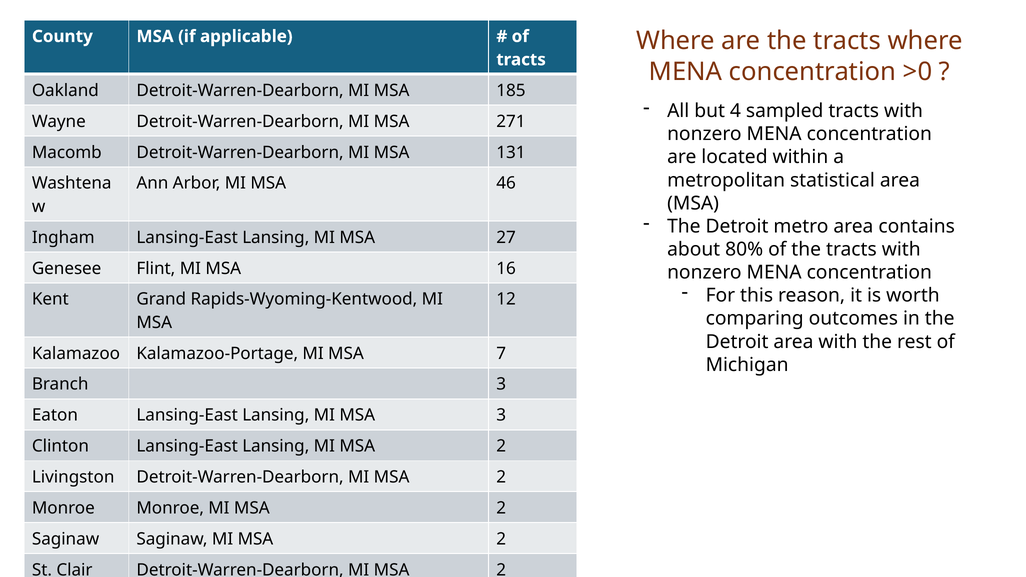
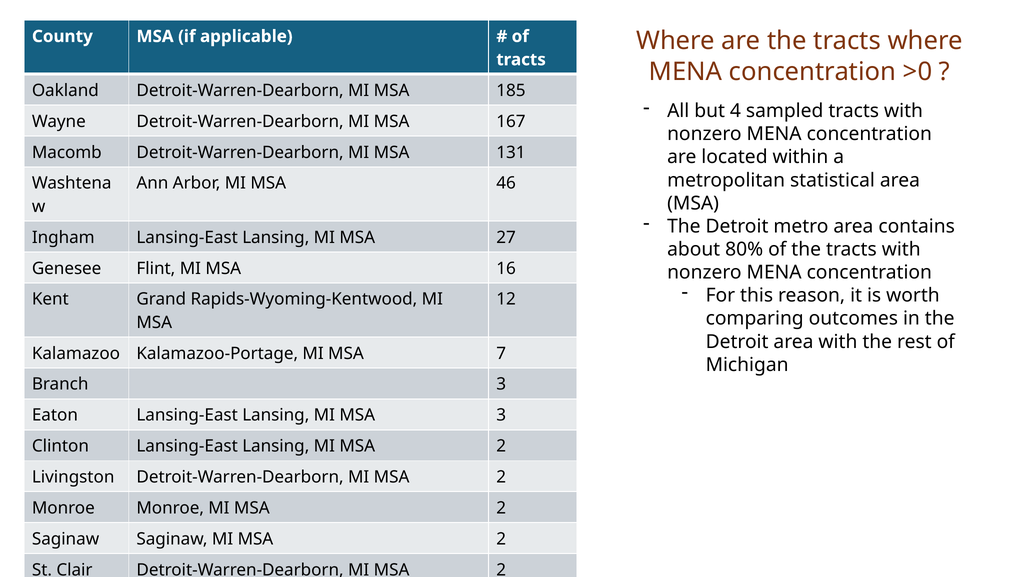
271: 271 -> 167
